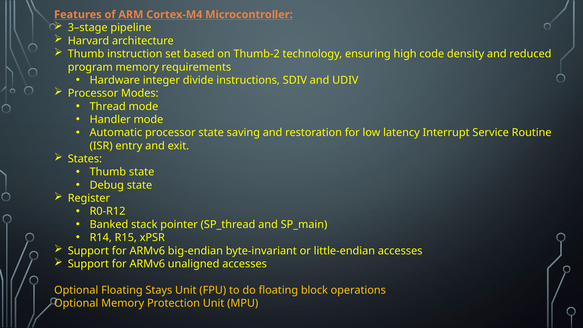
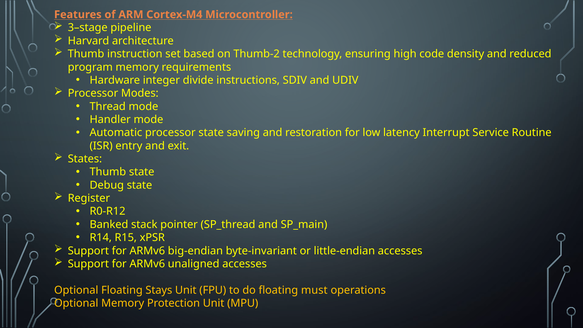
block: block -> must
